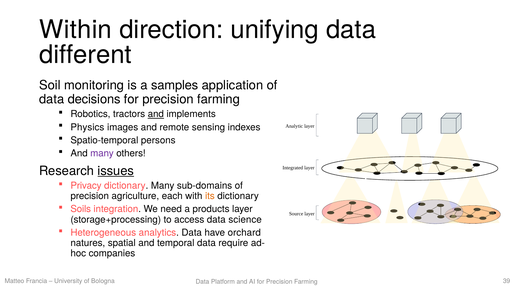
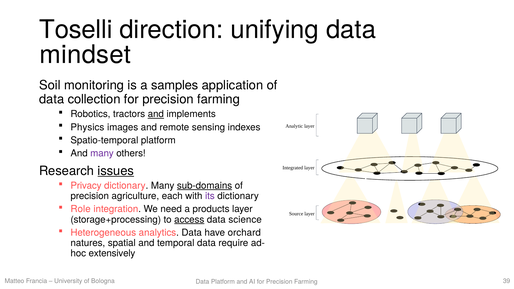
Within: Within -> Toselli
different: different -> mindset
decisions: decisions -> collection
Spatio-temporal persons: persons -> platform
sub-domains underline: none -> present
its colour: orange -> purple
Soils: Soils -> Role
access underline: none -> present
companies: companies -> extensively
